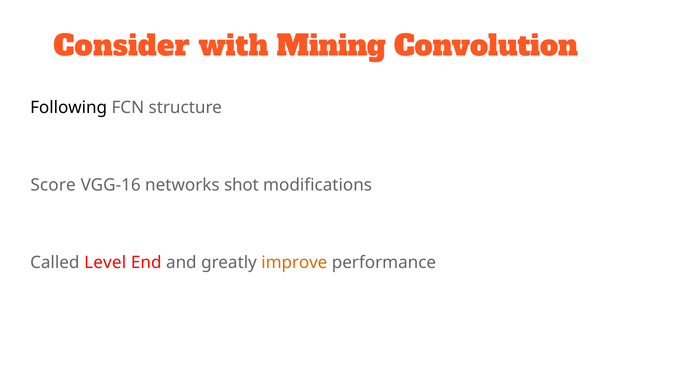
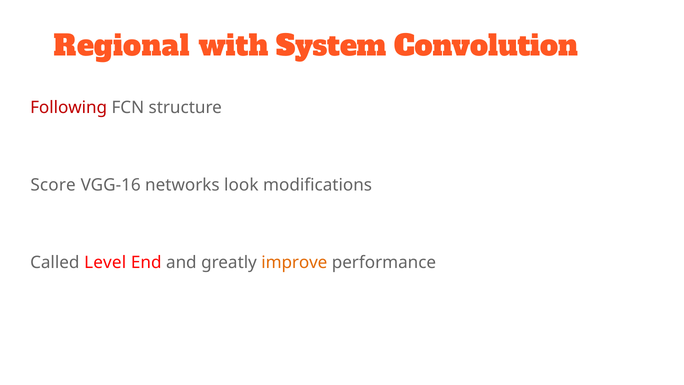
Consider: Consider -> Regional
Mining: Mining -> System
Following colour: black -> red
shot: shot -> look
